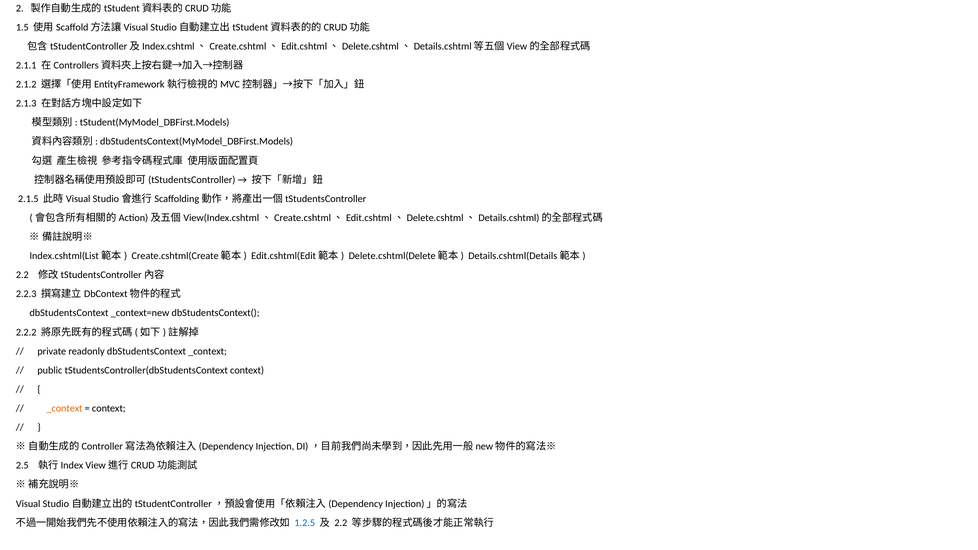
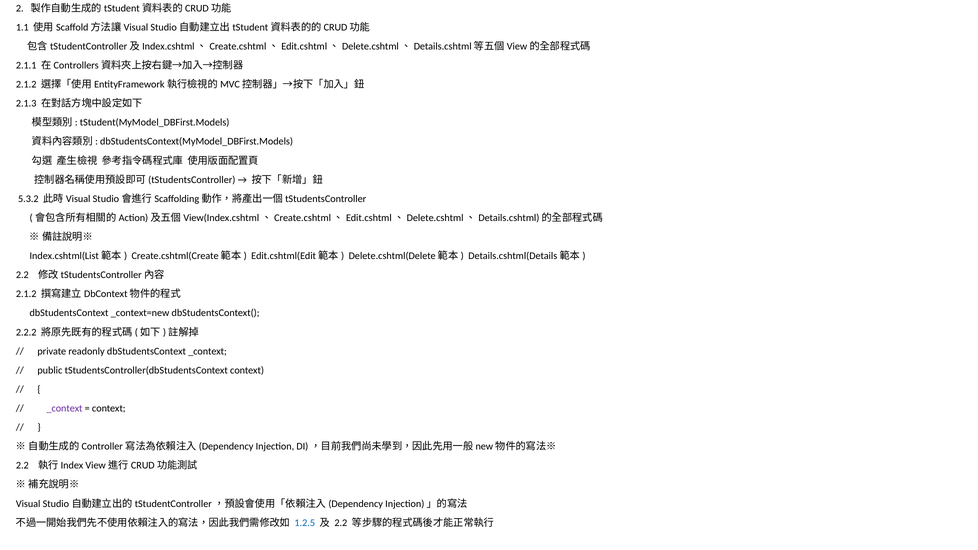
1.5: 1.5 -> 1.1
2.1.5: 2.1.5 -> 5.3.2
2.2.3 at (26, 294): 2.2.3 -> 2.1.2
_context at (65, 408) colour: orange -> purple
2.5 at (22, 466): 2.5 -> 2.2
